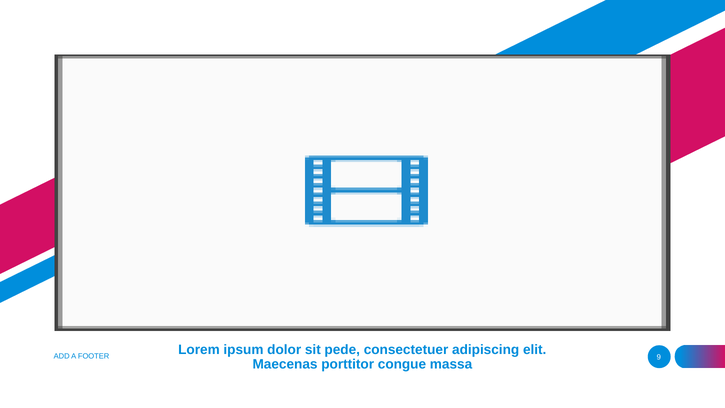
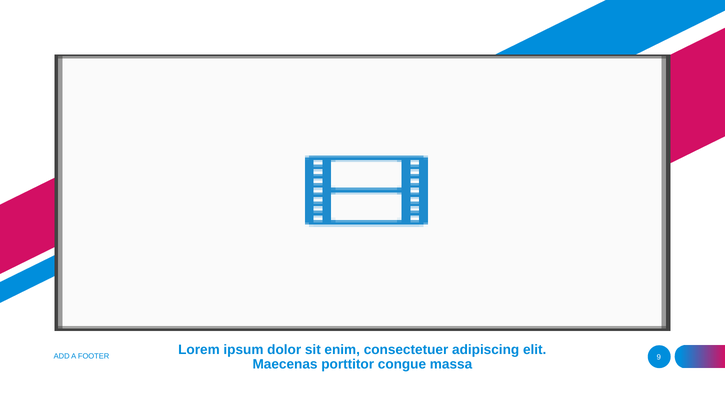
pede: pede -> enim
